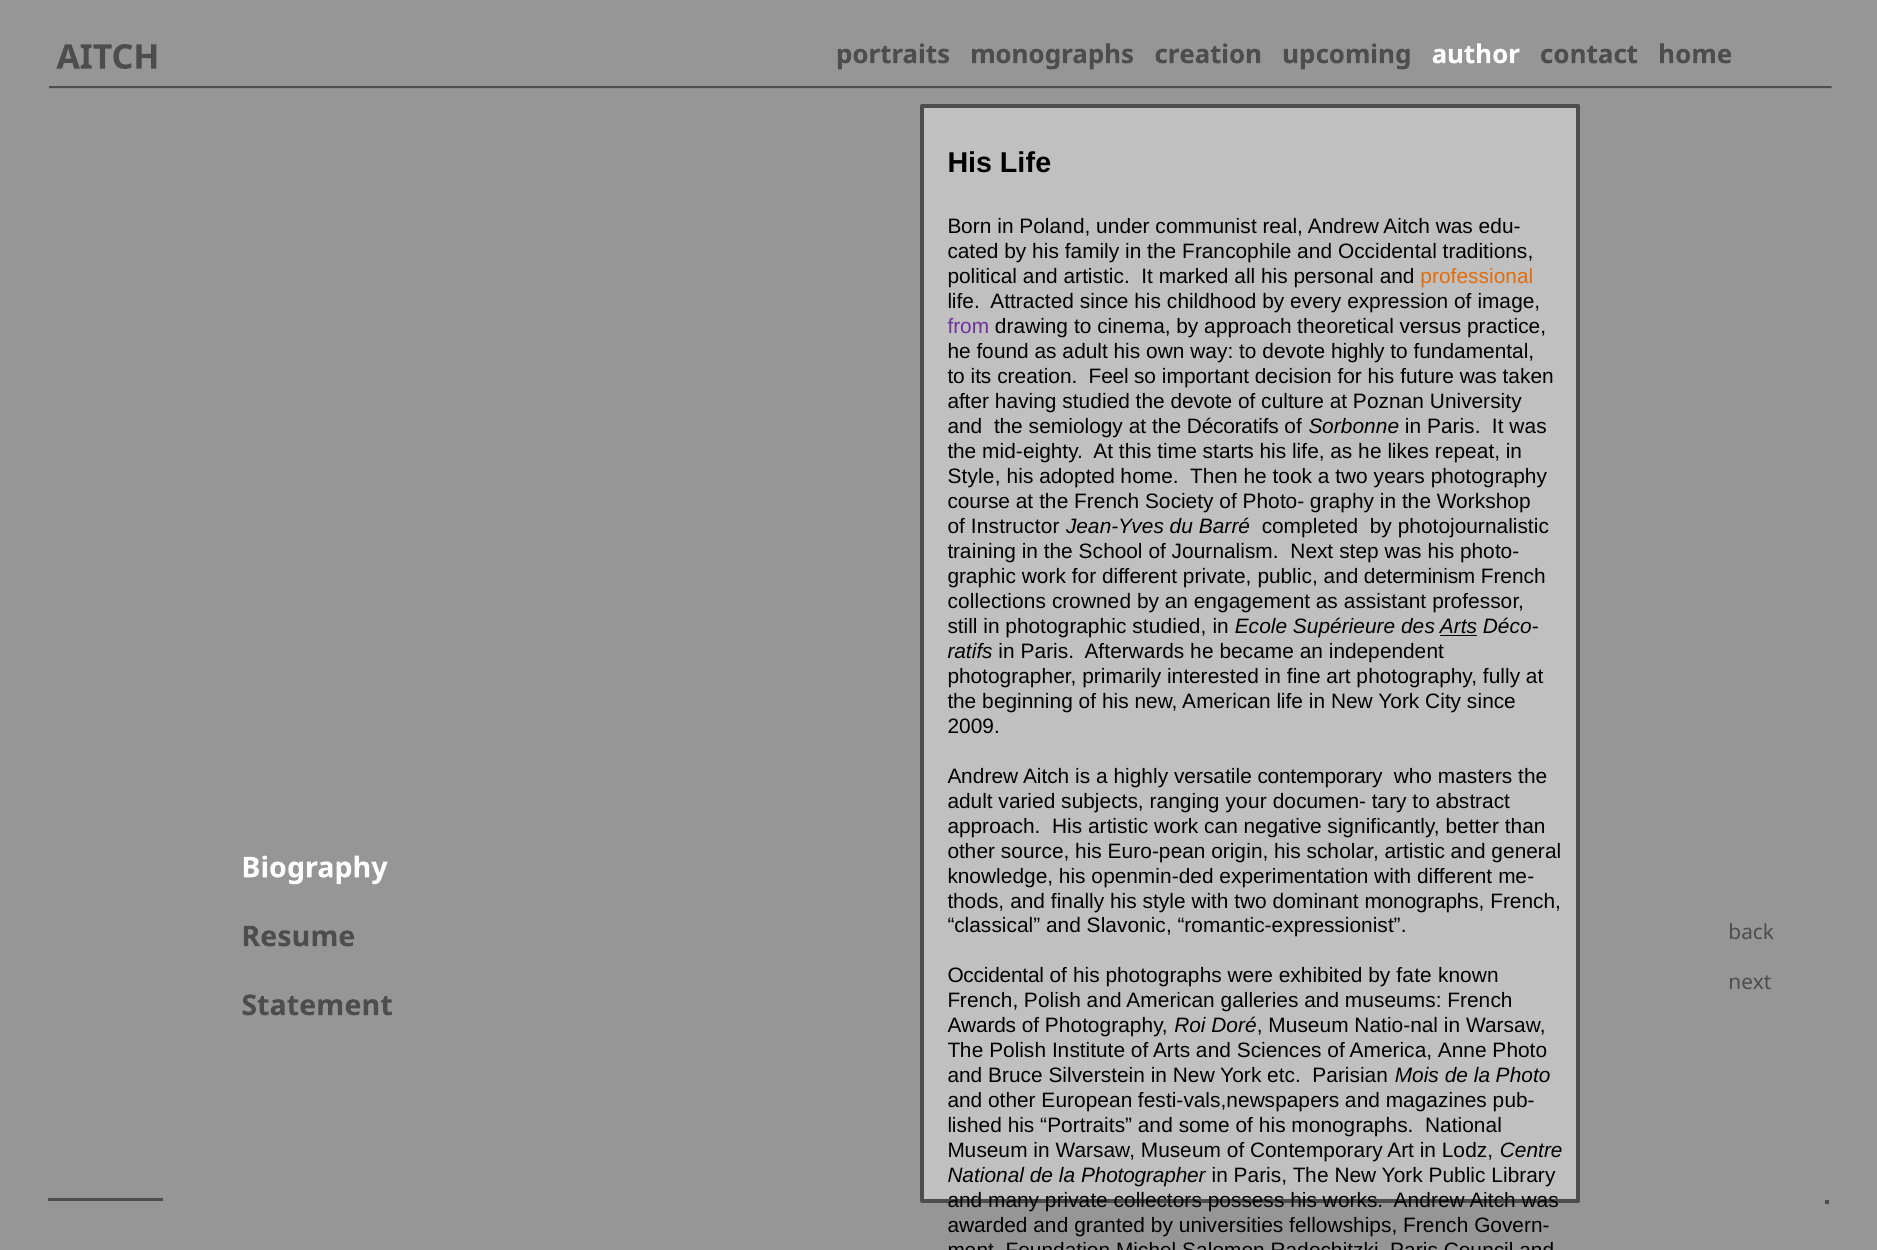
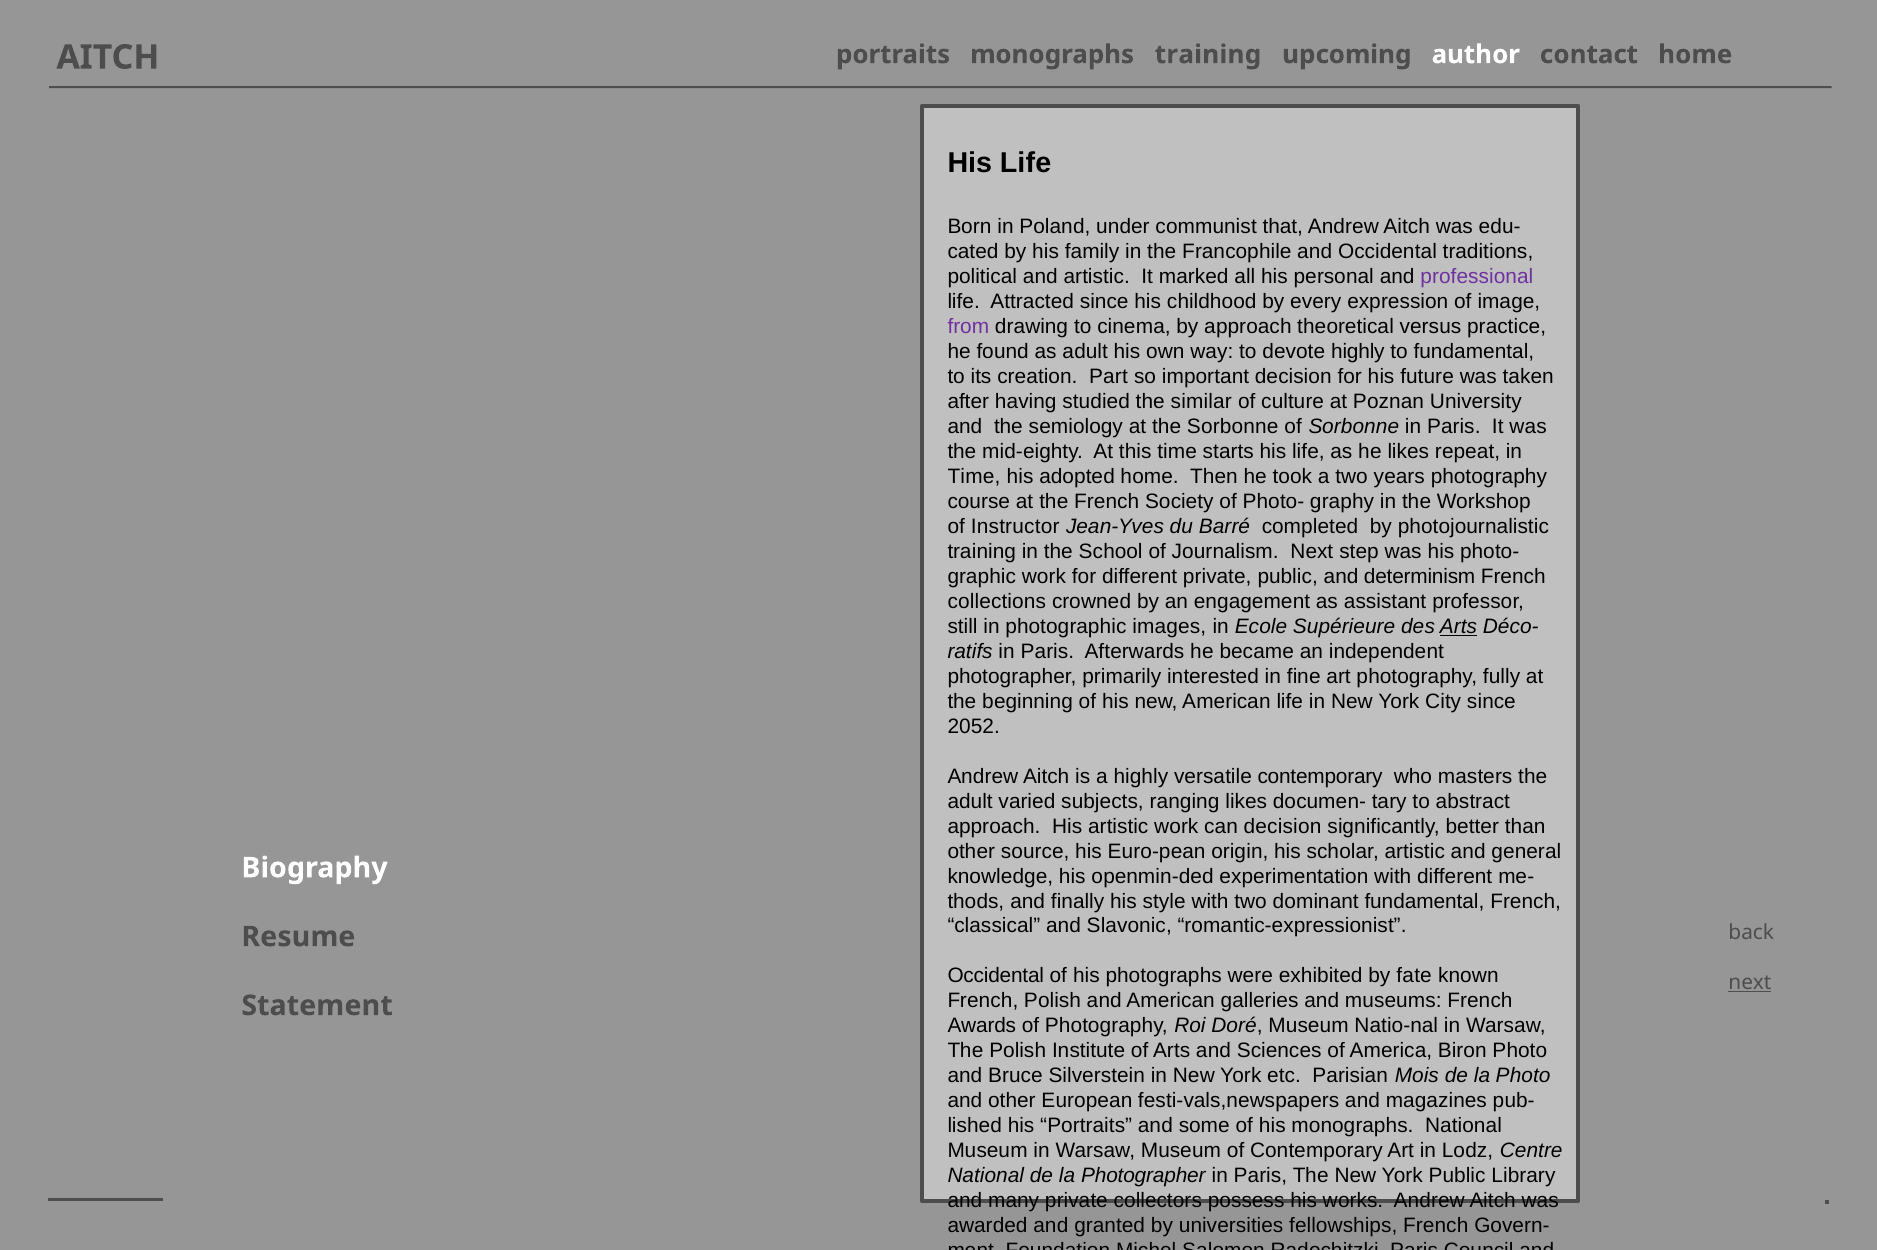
monographs creation: creation -> training
real: real -> that
professional colour: orange -> purple
Feel: Feel -> Part
the devote: devote -> similar
the Décoratifs: Décoratifs -> Sorbonne
Style at (974, 477): Style -> Time
photographic studied: studied -> images
2009: 2009 -> 2052
ranging your: your -> likes
can negative: negative -> decision
dominant monographs: monographs -> fundamental
next at (1750, 983) underline: none -> present
America Anne: Anne -> Biron
